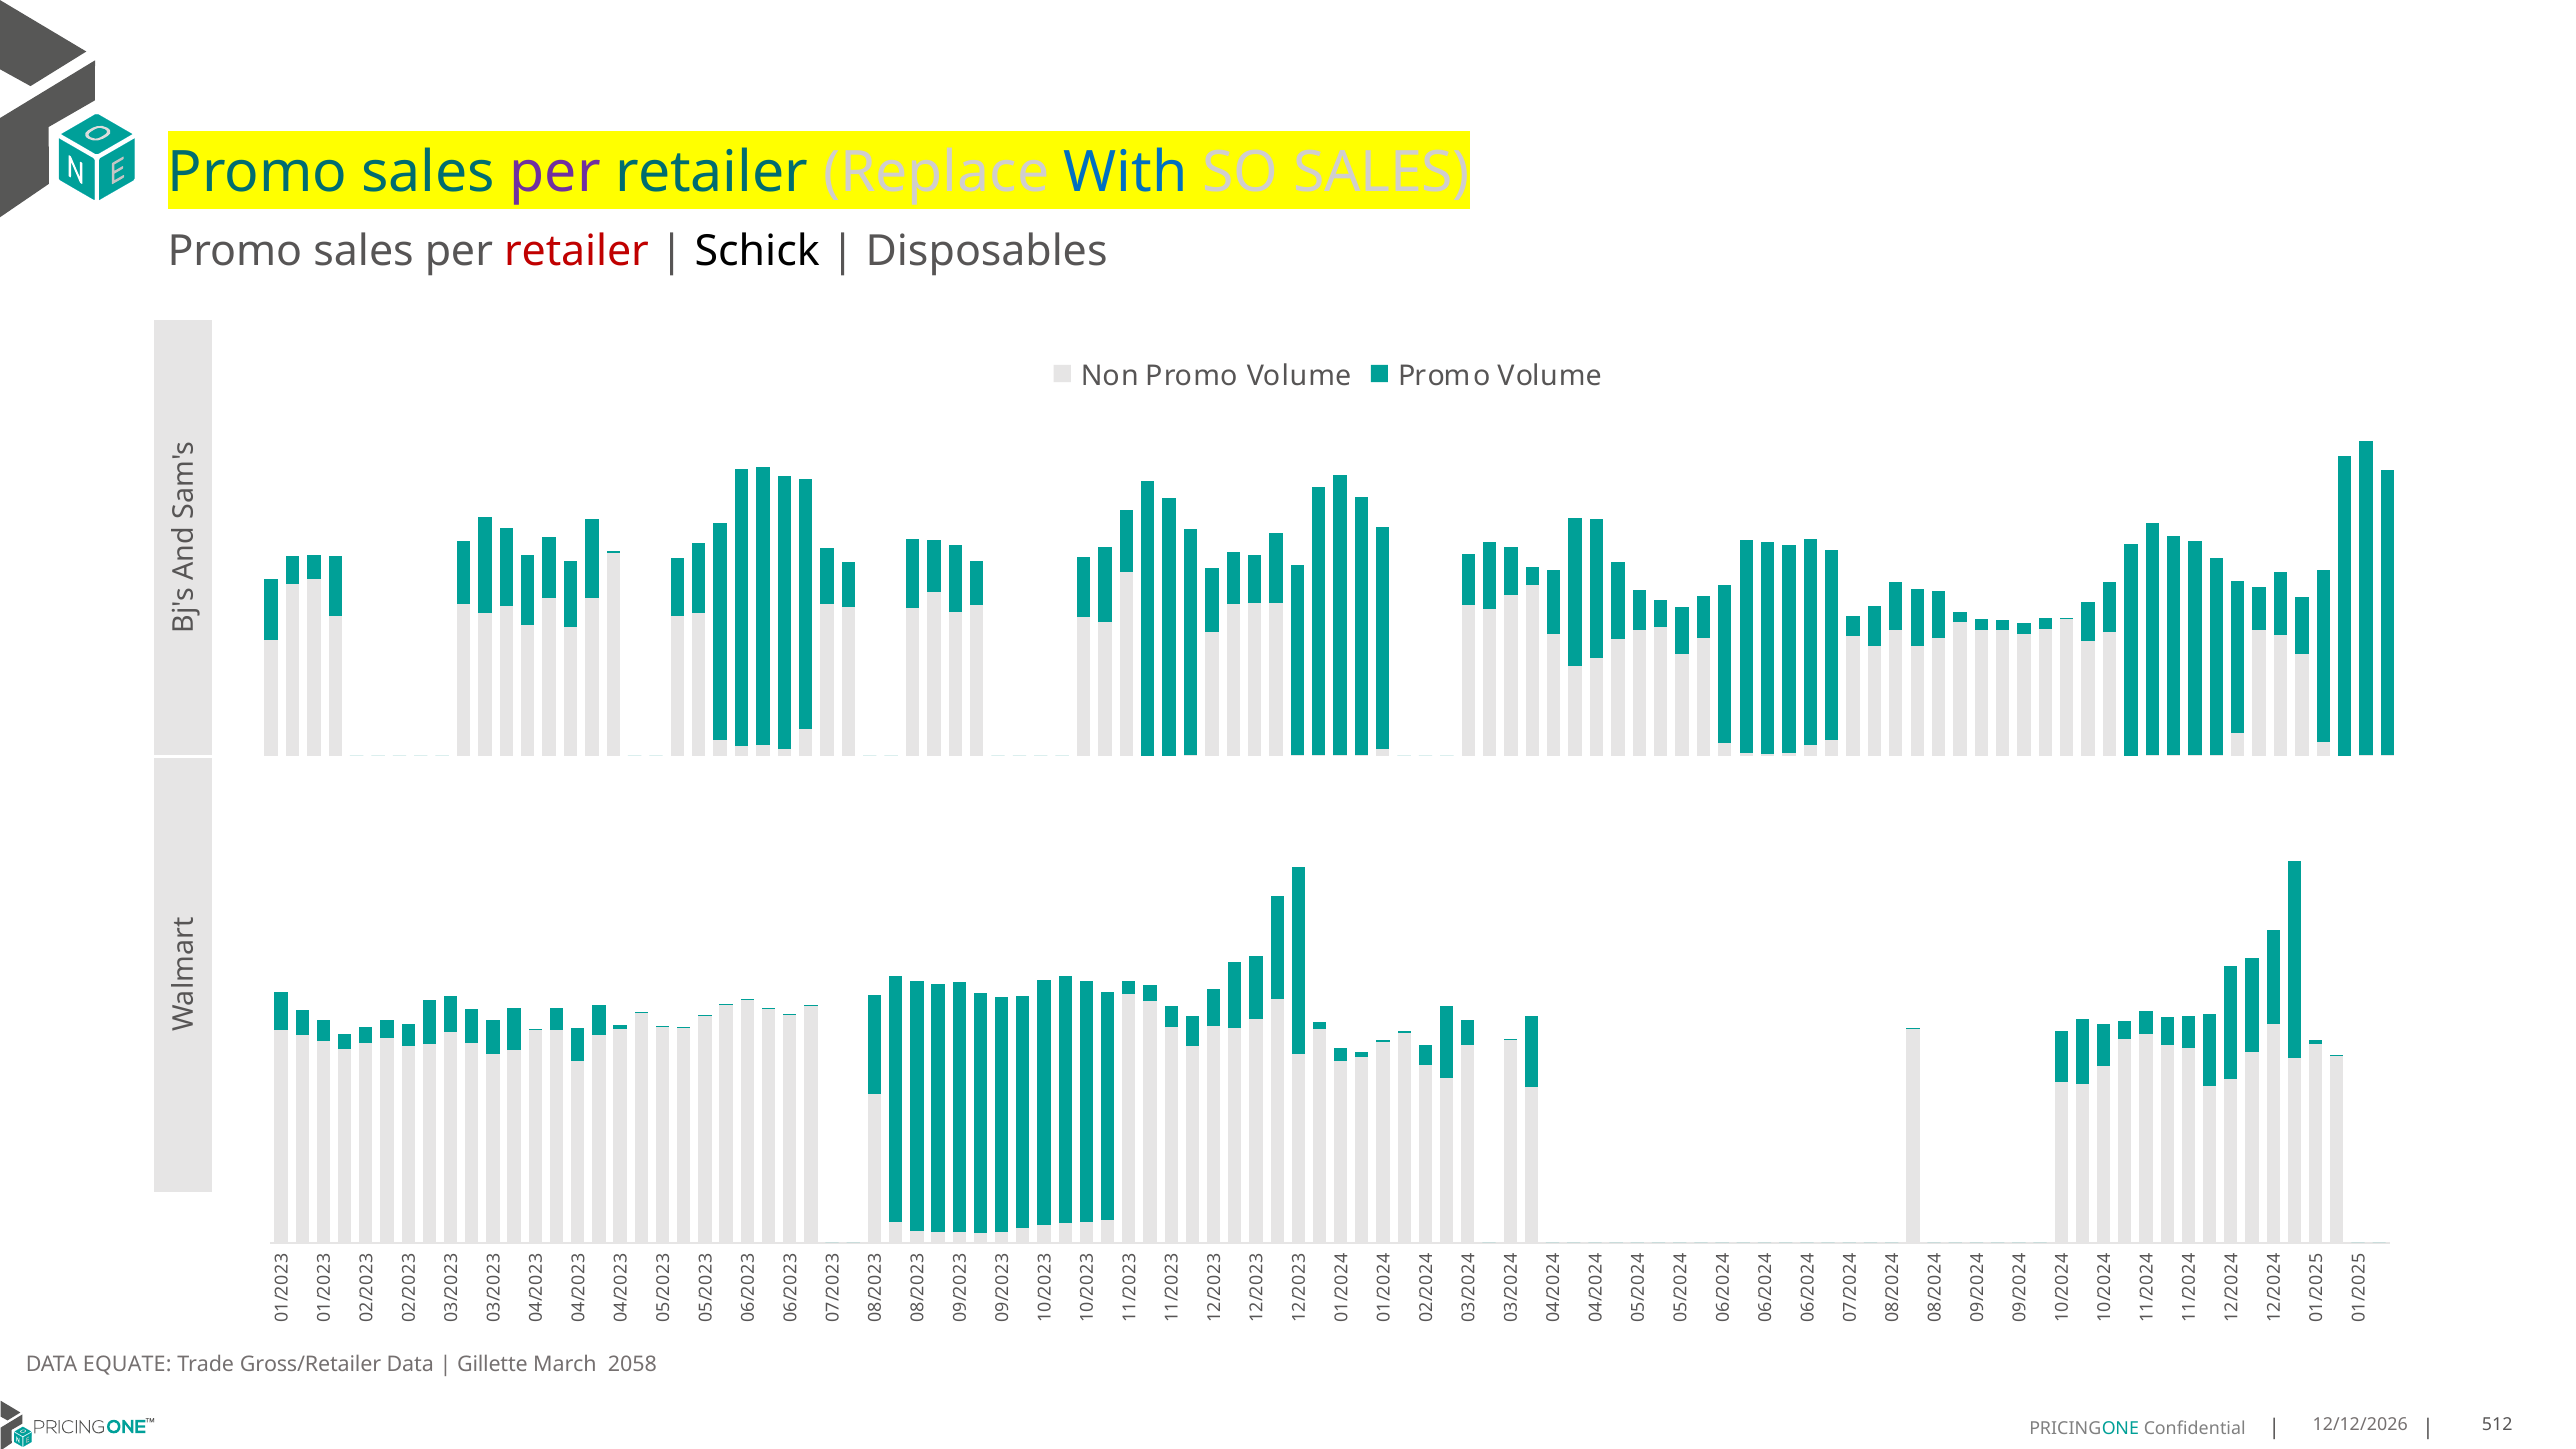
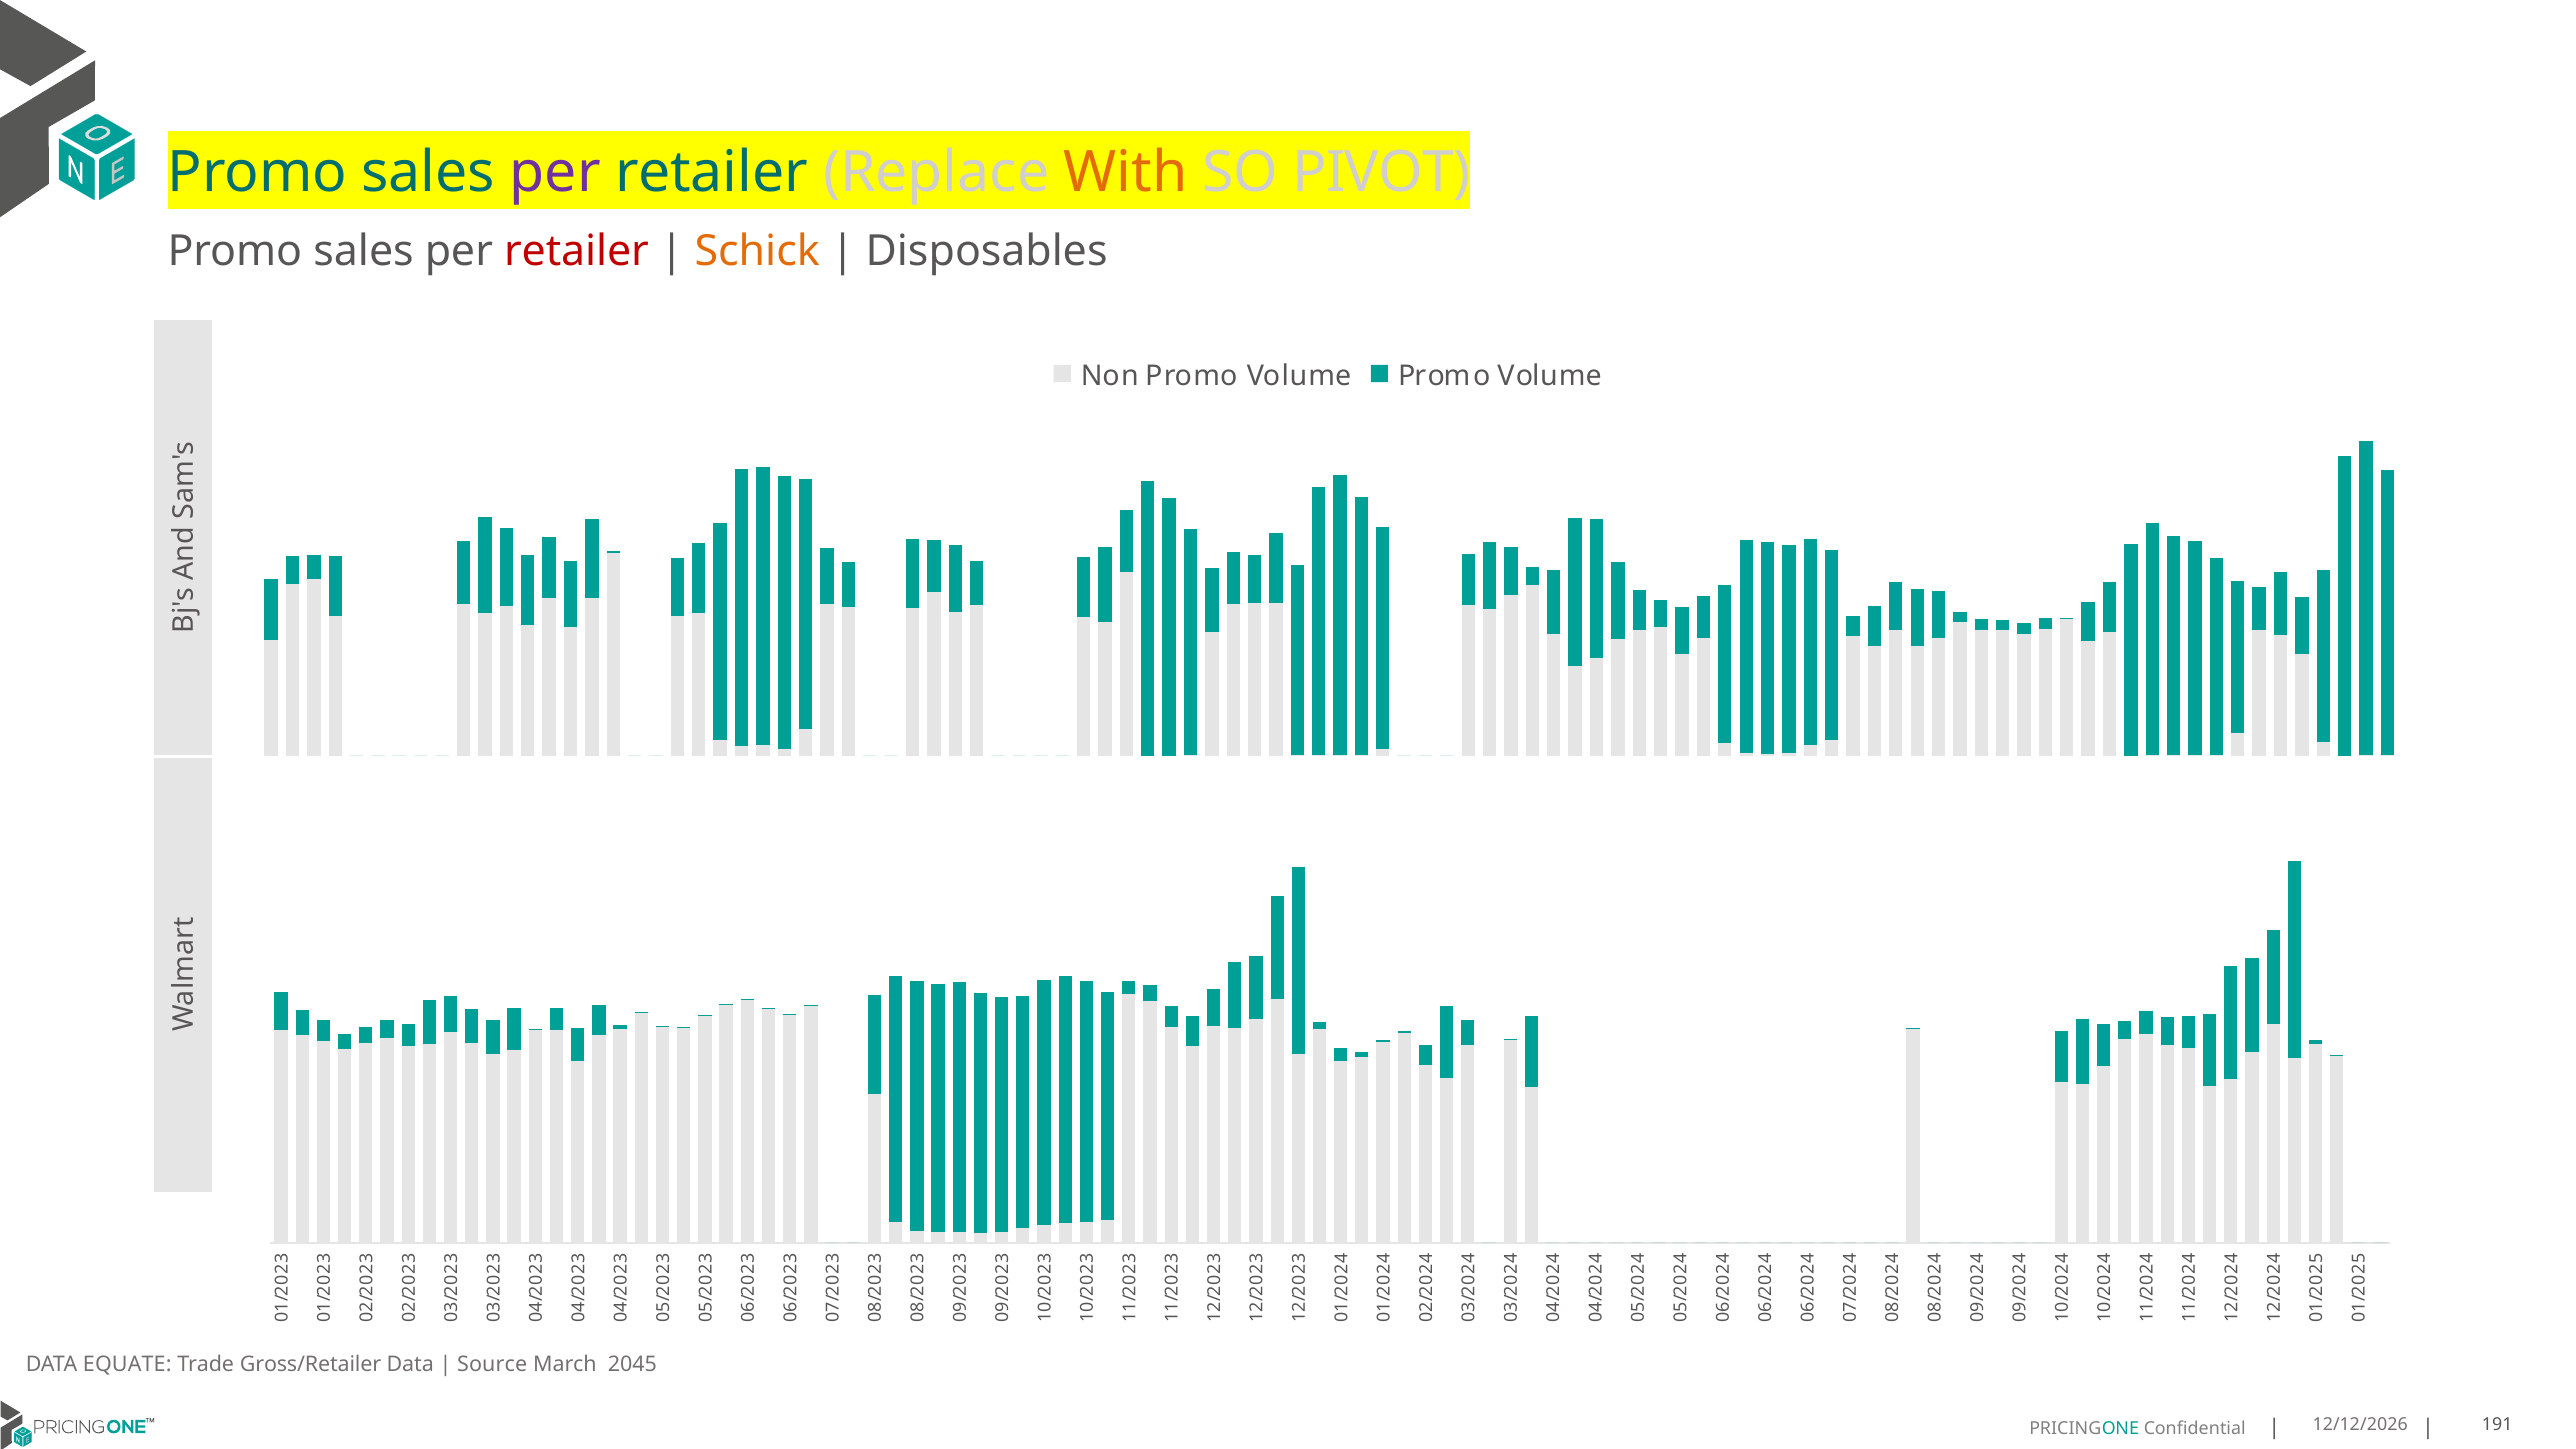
With colour: blue -> orange
SO SALES: SALES -> PIVOT
Schick colour: black -> orange
Gillette: Gillette -> Source
2058: 2058 -> 2045
512: 512 -> 191
